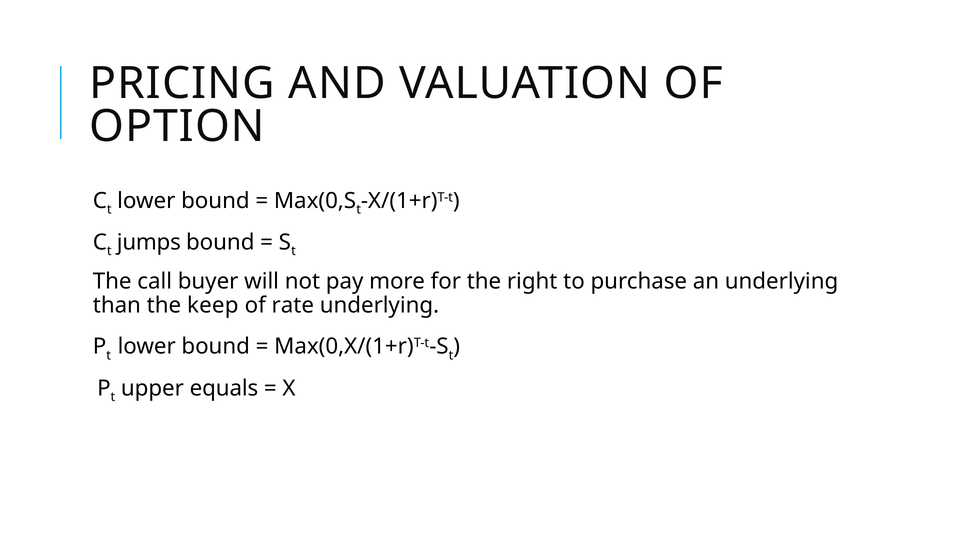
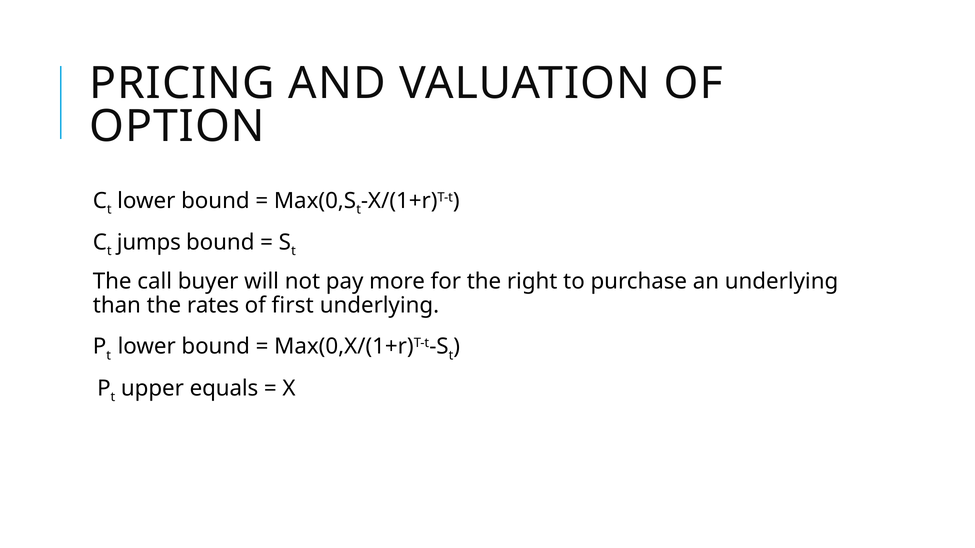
keep: keep -> rates
rate: rate -> first
